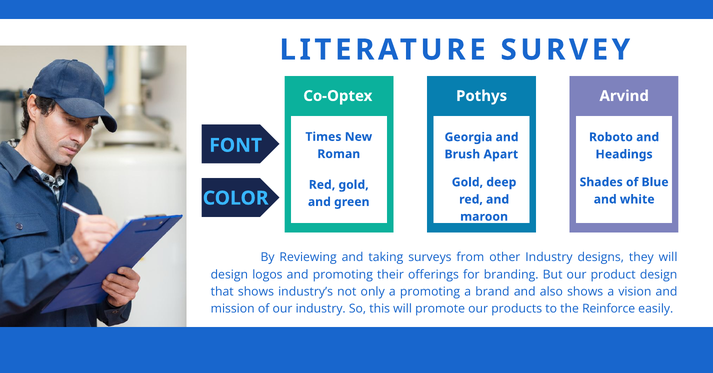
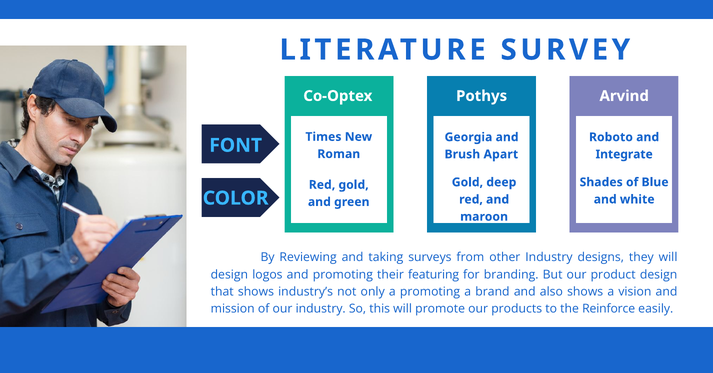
Headings: Headings -> Integrate
offerings: offerings -> featuring
